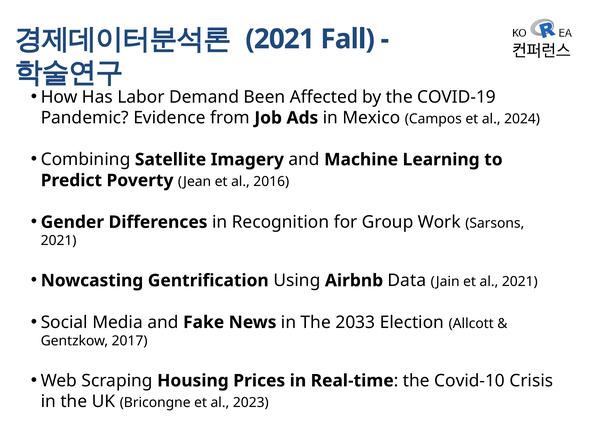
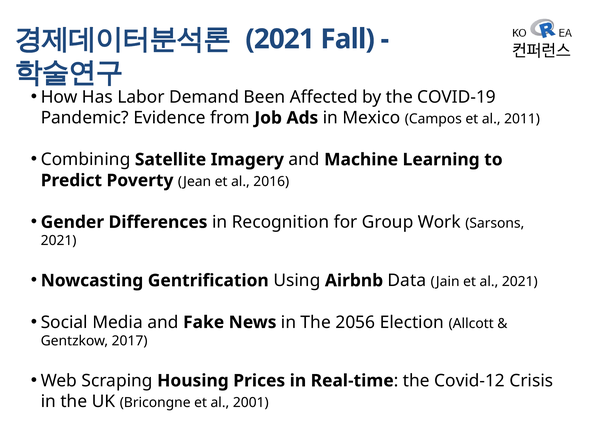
2024: 2024 -> 2011
2033: 2033 -> 2056
Covid-10: Covid-10 -> Covid-12
2023: 2023 -> 2001
